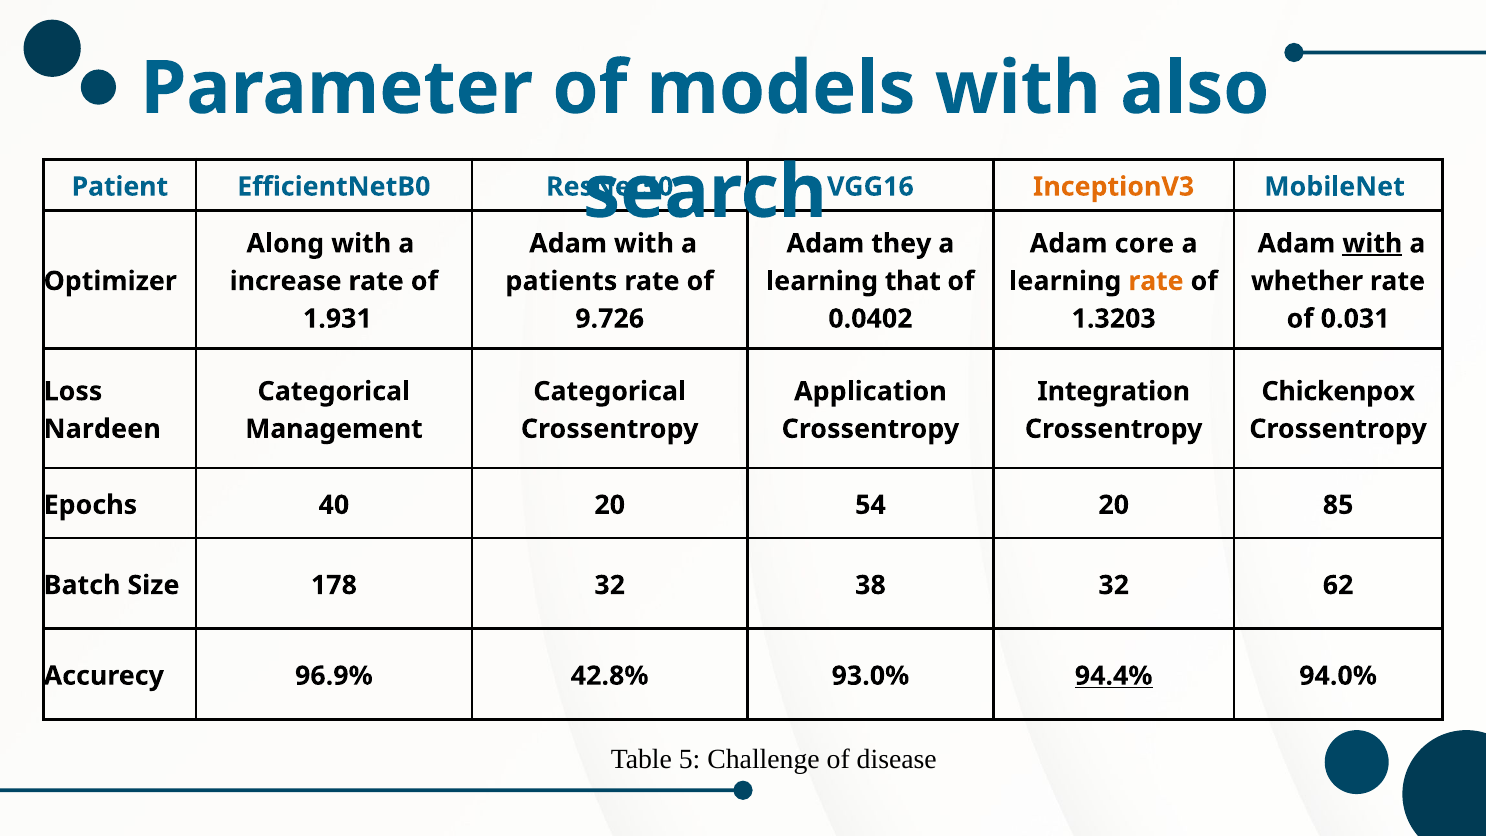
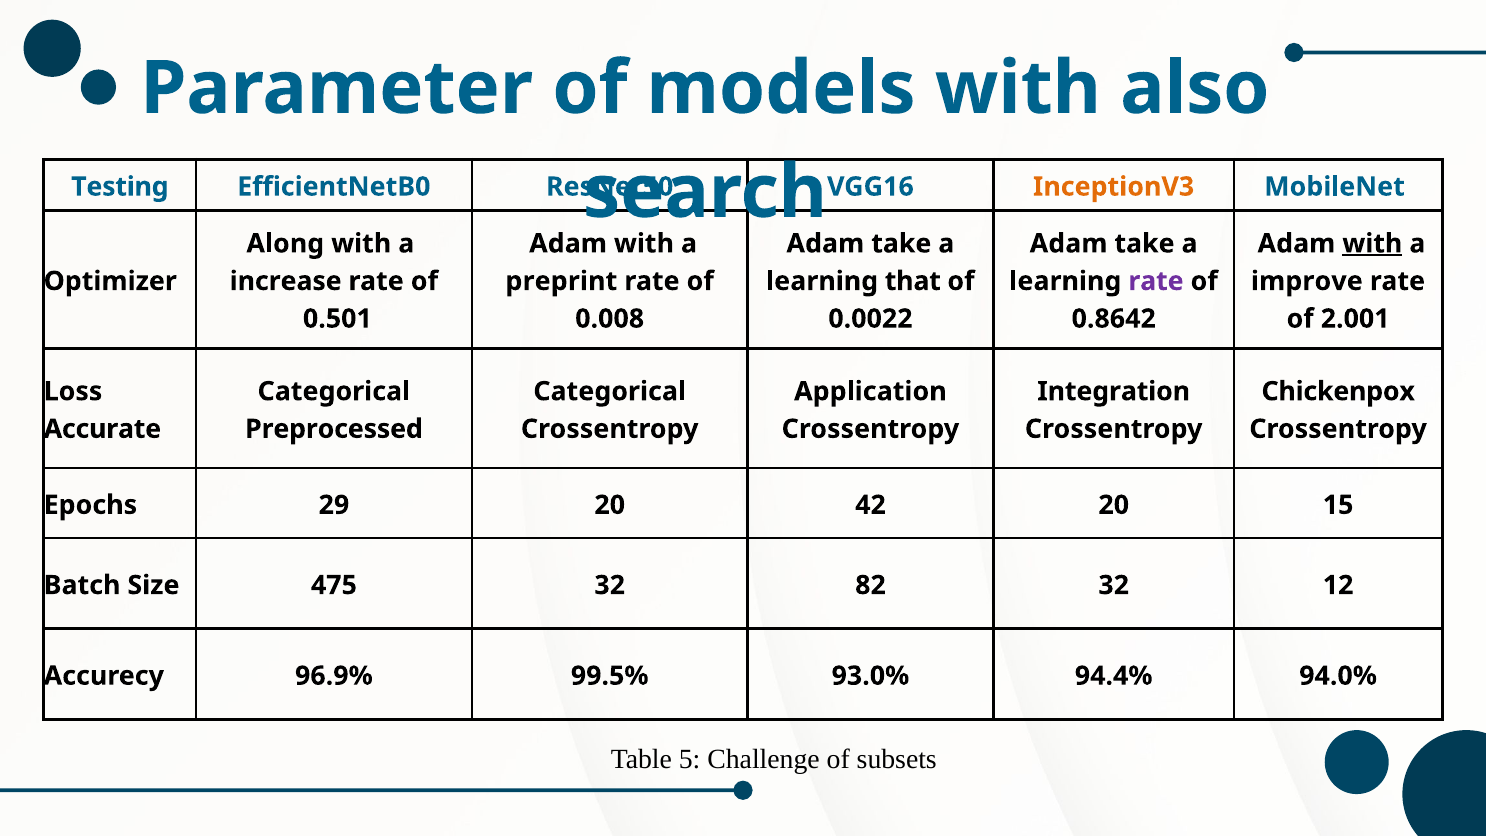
Patient: Patient -> Testing
they at (901, 244): they -> take
core at (1144, 244): core -> take
patients: patients -> preprint
rate at (1156, 281) colour: orange -> purple
whether: whether -> improve
1.931: 1.931 -> 0.501
9.726: 9.726 -> 0.008
0.0402: 0.0402 -> 0.0022
1.3203: 1.3203 -> 0.8642
0.031: 0.031 -> 2.001
Nardeen: Nardeen -> Accurate
Management: Management -> Preprocessed
40: 40 -> 29
54: 54 -> 42
85: 85 -> 15
178: 178 -> 475
38: 38 -> 82
62: 62 -> 12
42.8%: 42.8% -> 99.5%
94.4% underline: present -> none
disease: disease -> subsets
